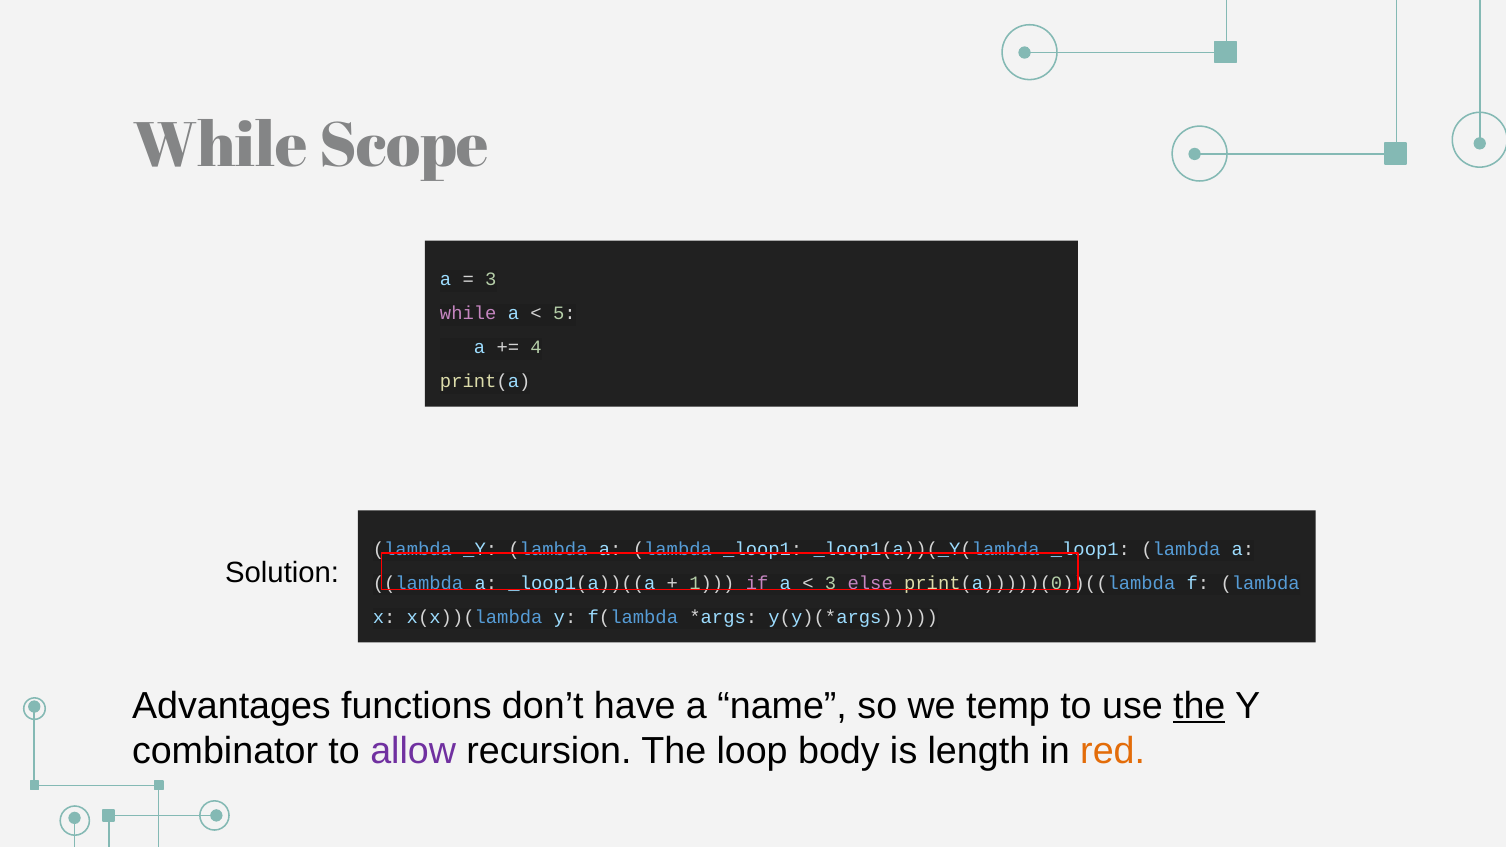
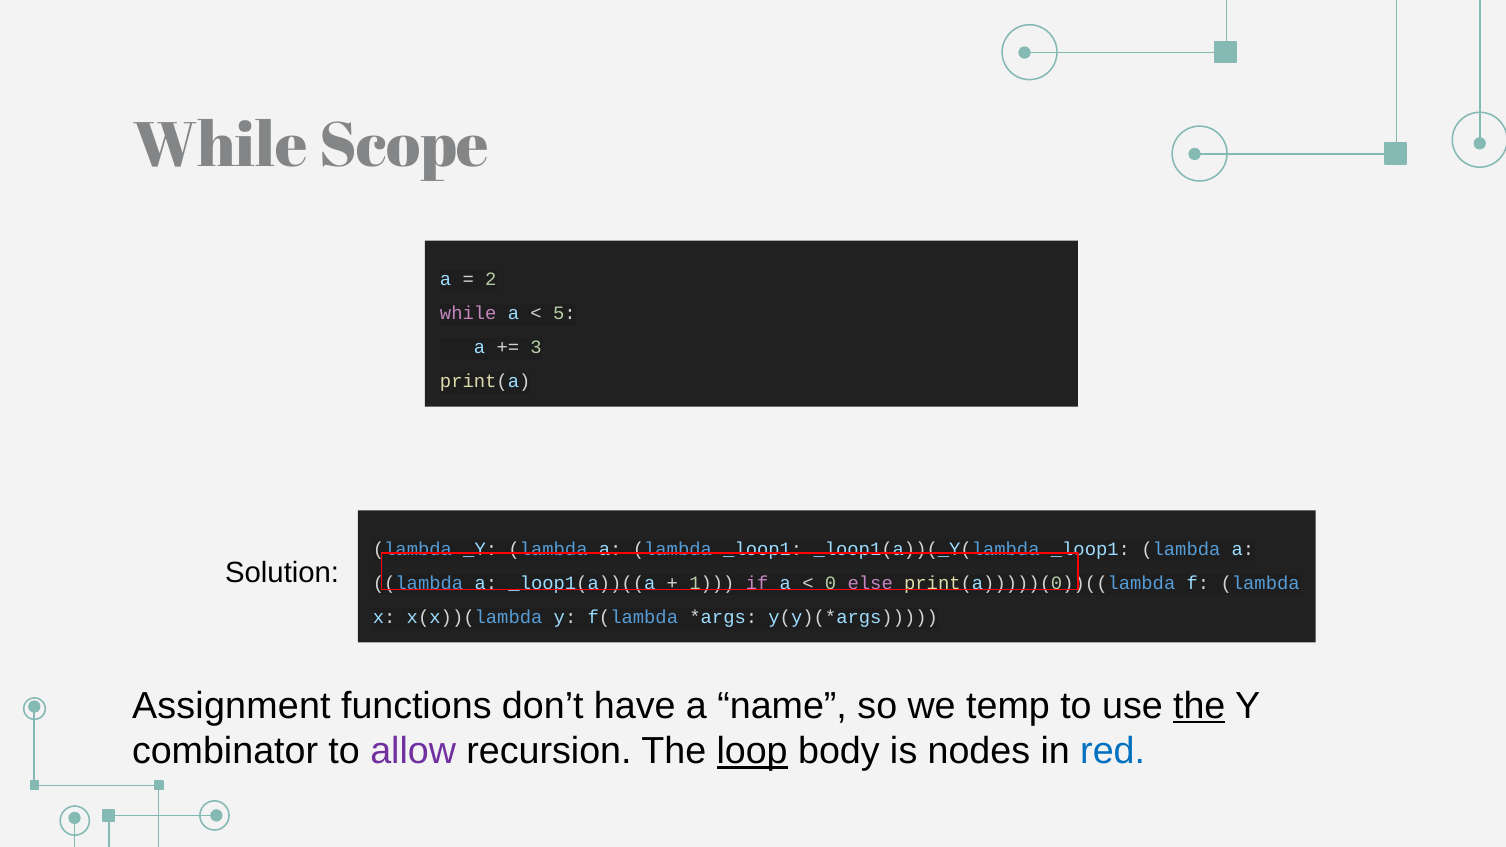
3 at (491, 280): 3 -> 2
4: 4 -> 3
3 at (831, 583): 3 -> 0
Advantages: Advantages -> Assignment
loop underline: none -> present
length: length -> nodes
red colour: orange -> blue
